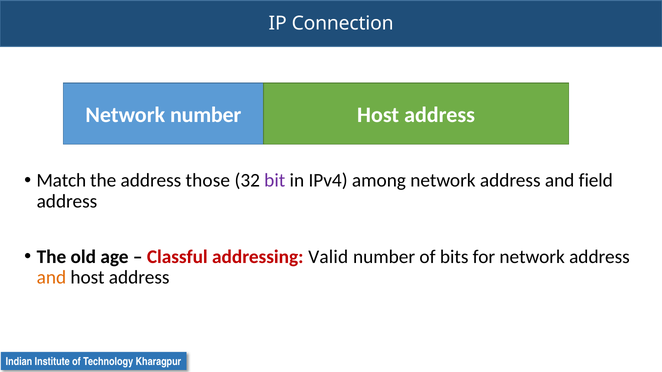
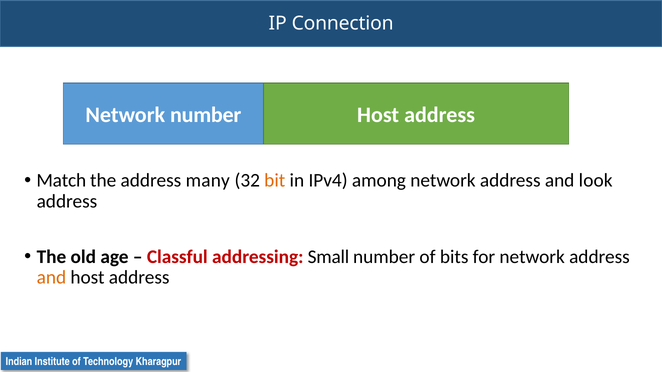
those: those -> many
bit colour: purple -> orange
field: field -> look
Valid: Valid -> Small
